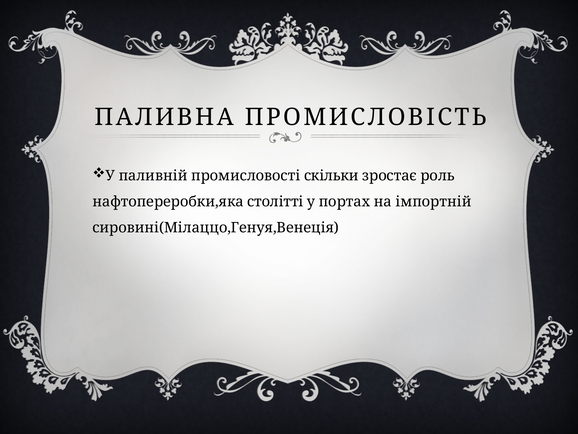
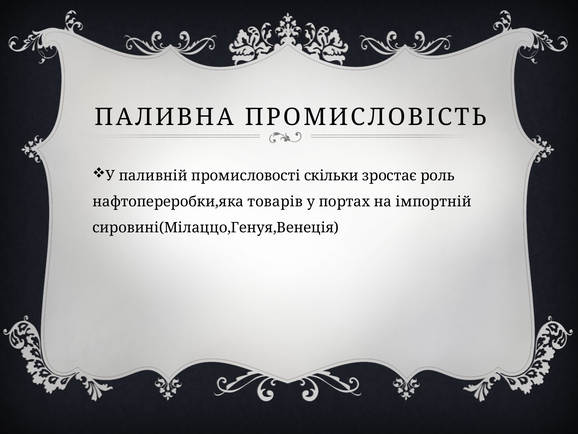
столітті: столітті -> товарів
